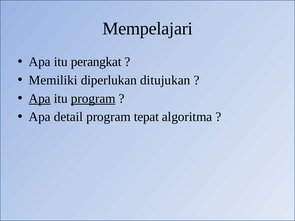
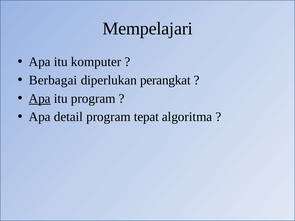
perangkat: perangkat -> komputer
Memiliki: Memiliki -> Berbagai
ditujukan: ditujukan -> perangkat
program at (93, 99) underline: present -> none
